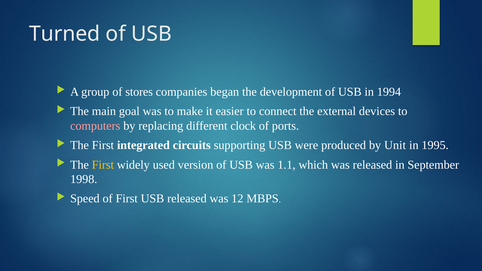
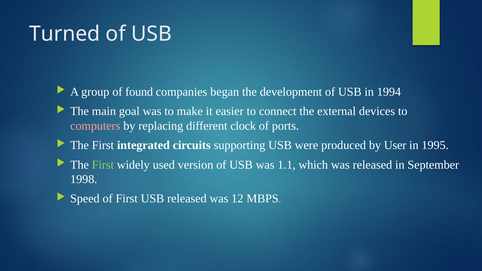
stores: stores -> found
Unit: Unit -> User
First at (103, 165) colour: yellow -> light green
